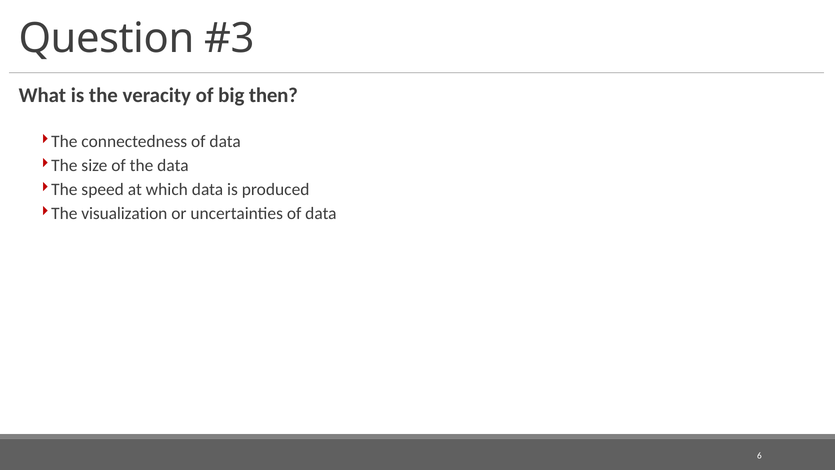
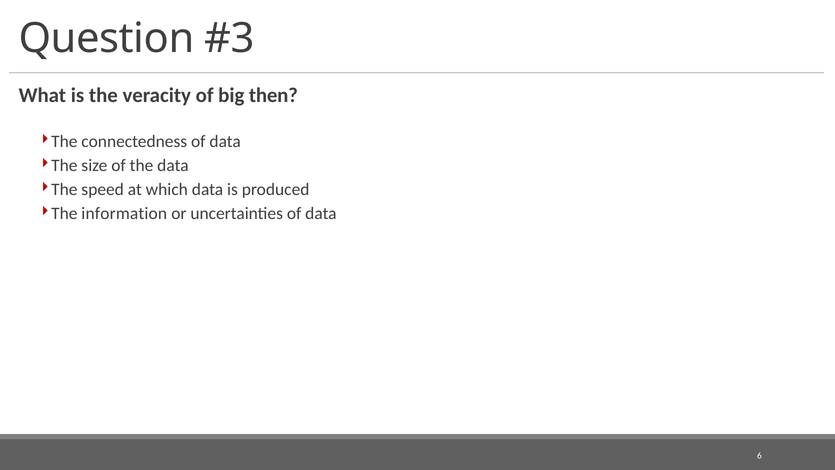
visualization: visualization -> information
